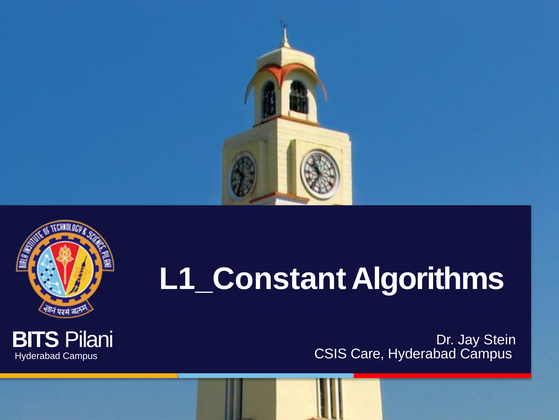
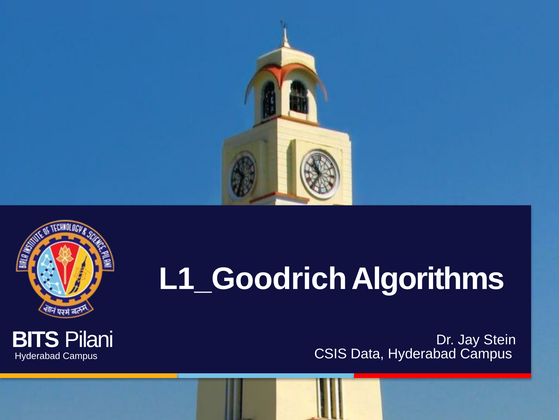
L1_Constant: L1_Constant -> L1_Goodrich
Care: Care -> Data
